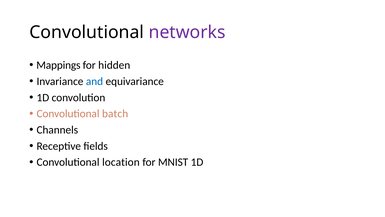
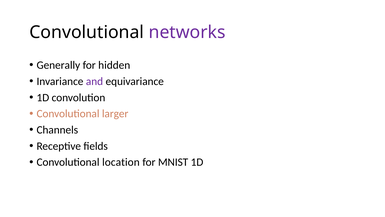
Mappings: Mappings -> Generally
and colour: blue -> purple
batch: batch -> larger
